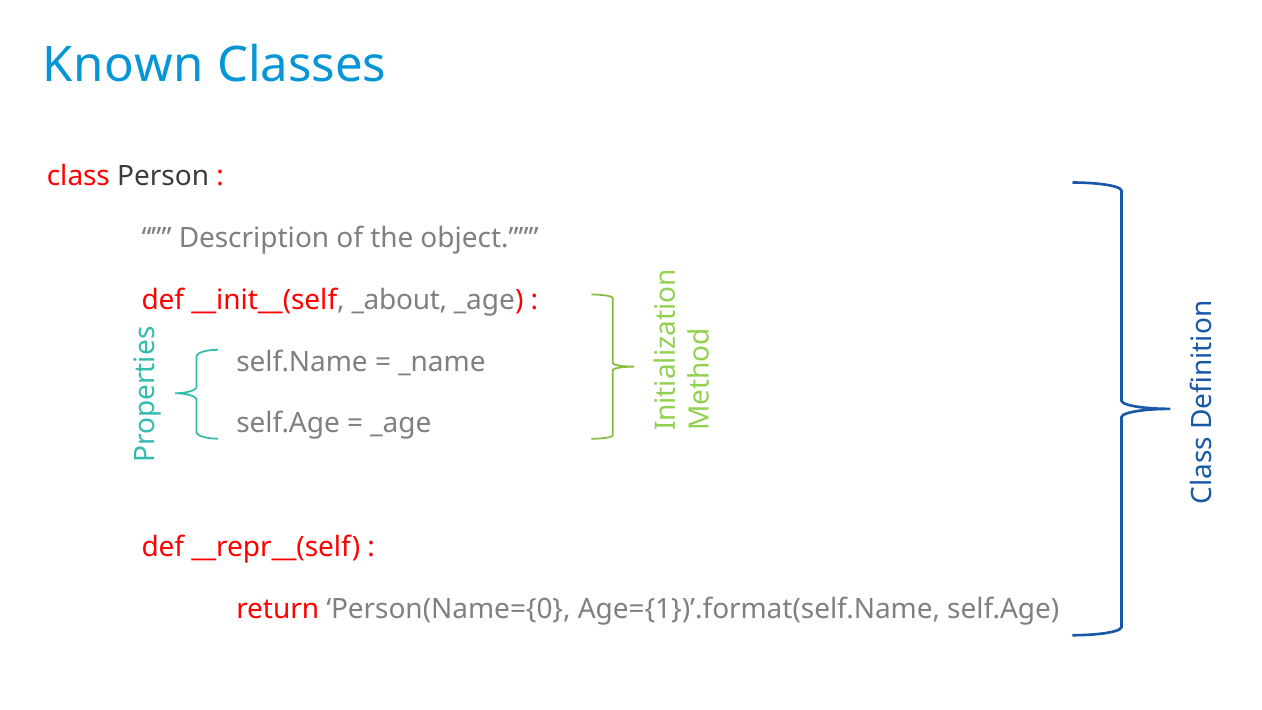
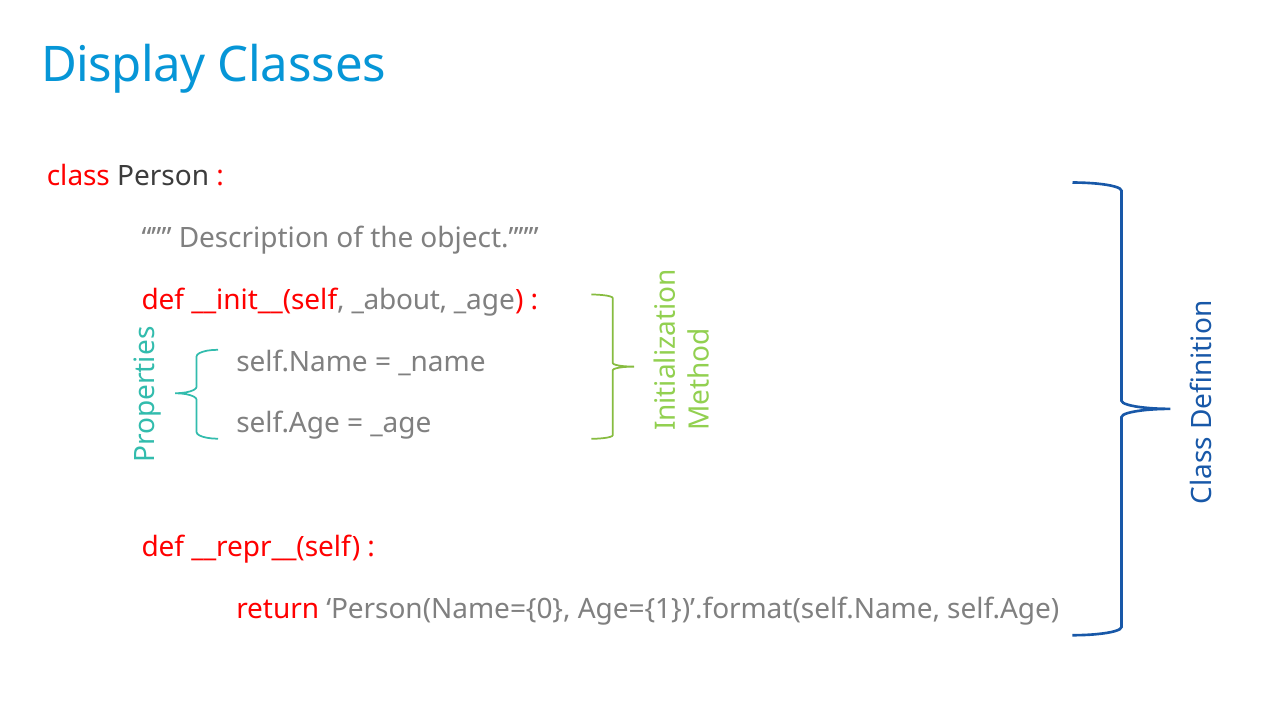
Known: Known -> Display
